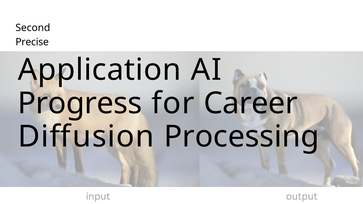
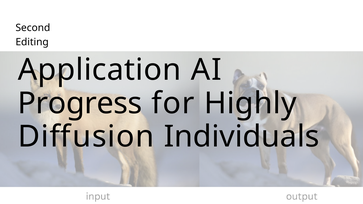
Precise: Precise -> Editing
Career: Career -> Highly
Processing: Processing -> Individuals
